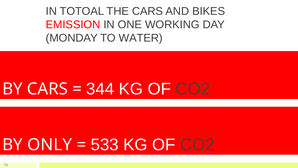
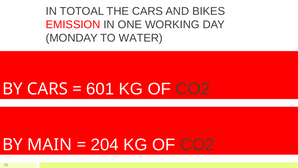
344: 344 -> 601
ONLY: ONLY -> MAIN
533: 533 -> 204
